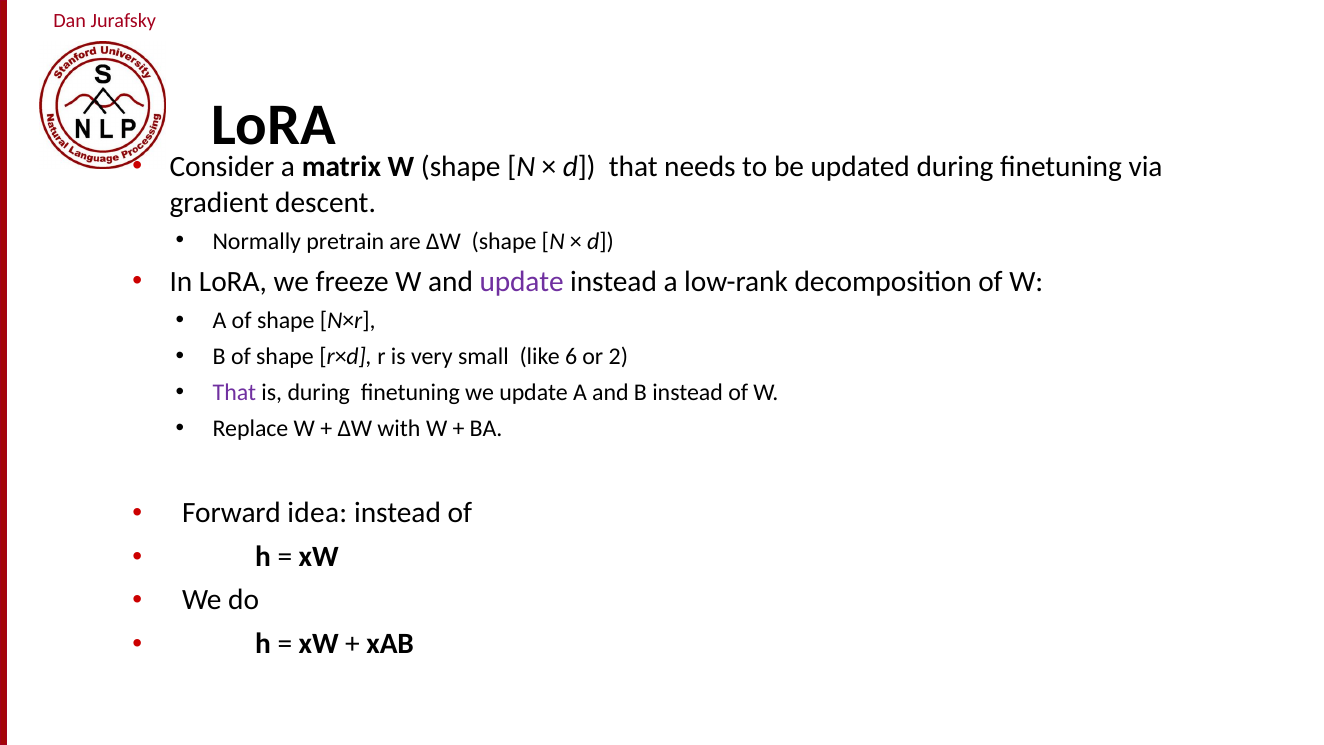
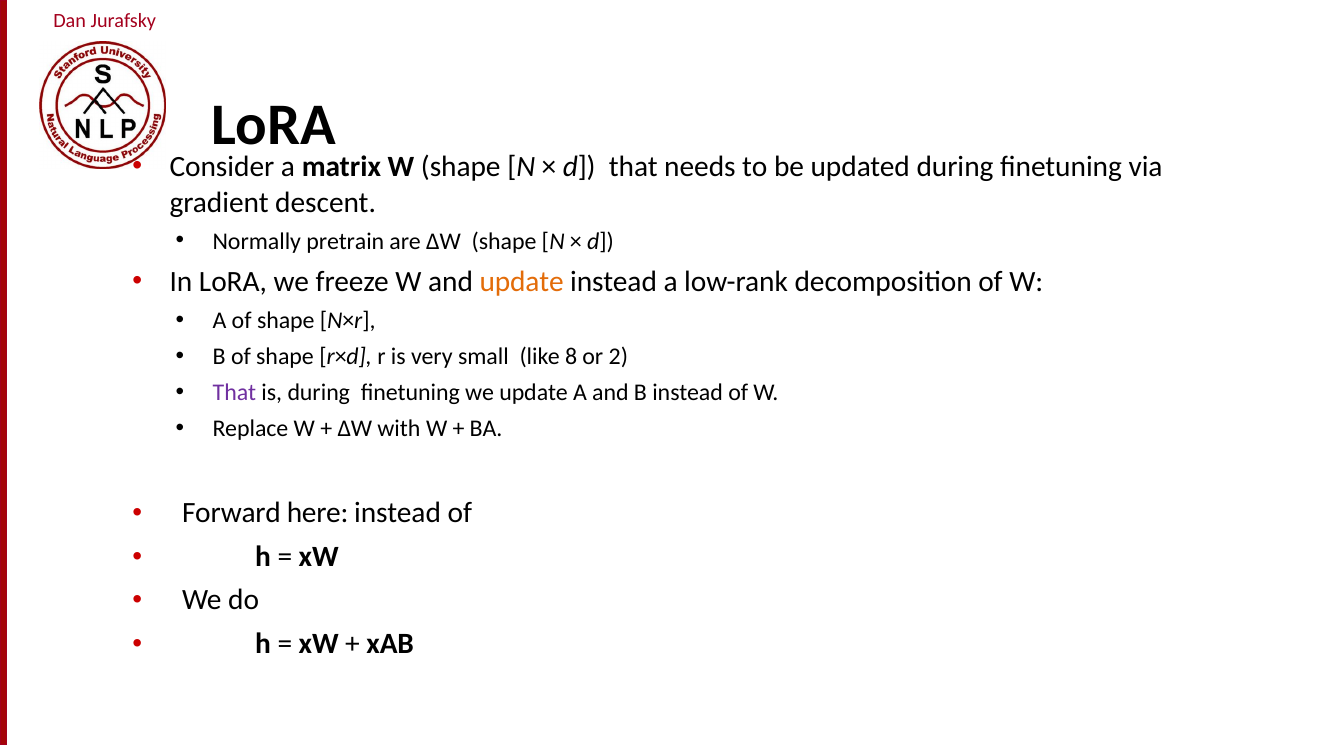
update at (522, 282) colour: purple -> orange
6: 6 -> 8
idea: idea -> here
